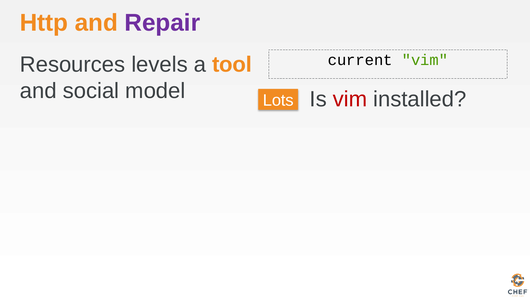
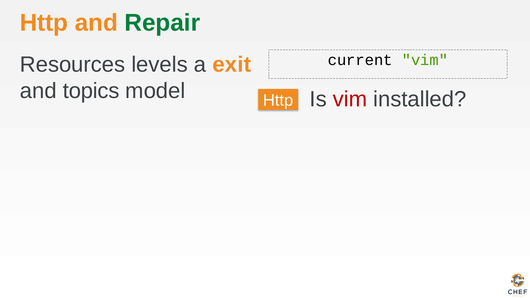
Repair colour: purple -> green
tool: tool -> exit
social: social -> topics
Lots at (278, 101): Lots -> Http
